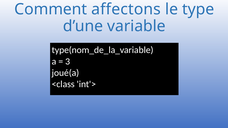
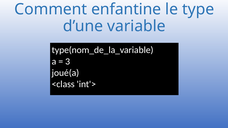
affectons: affectons -> enfantine
